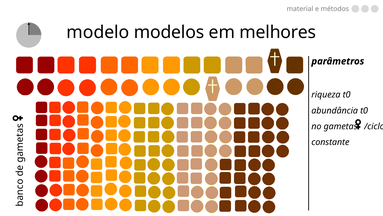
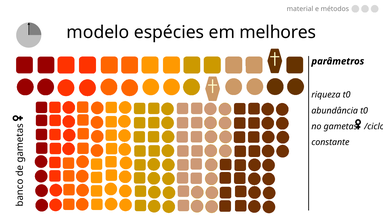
modelos: modelos -> espécies
